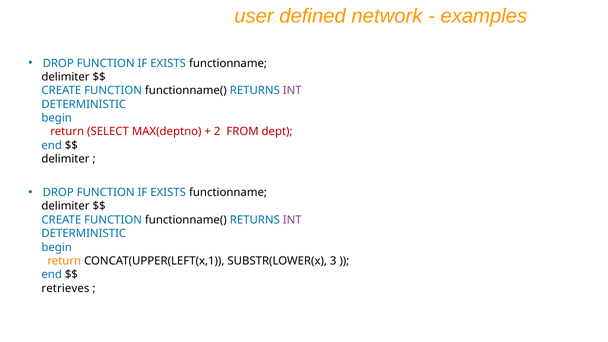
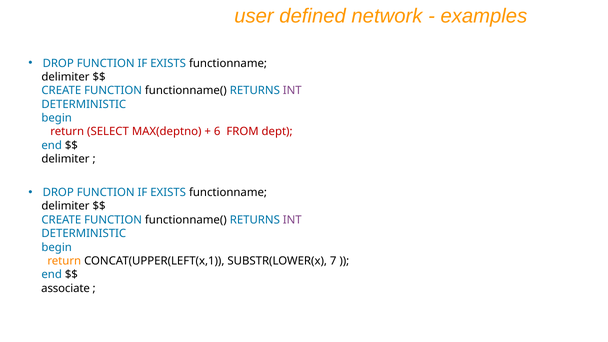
2: 2 -> 6
3: 3 -> 7
retrieves: retrieves -> associate
